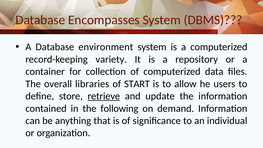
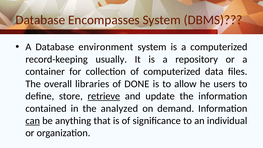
variety: variety -> usually
START: START -> DONE
following: following -> analyzed
can underline: none -> present
